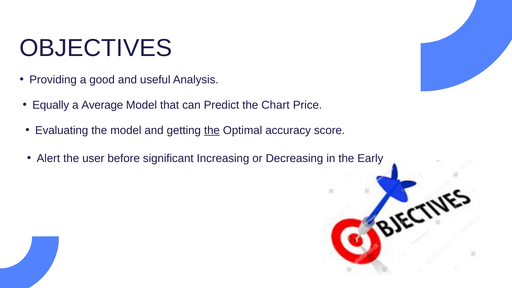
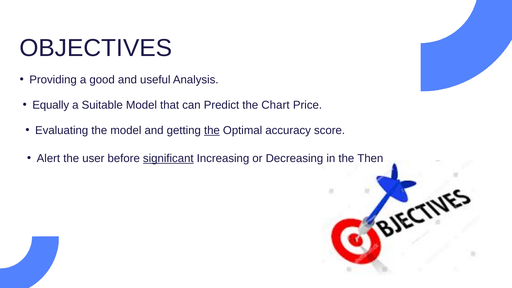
Average: Average -> Suitable
significant underline: none -> present
Early: Early -> Then
